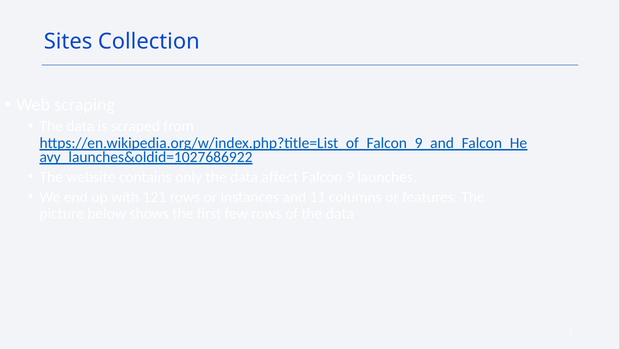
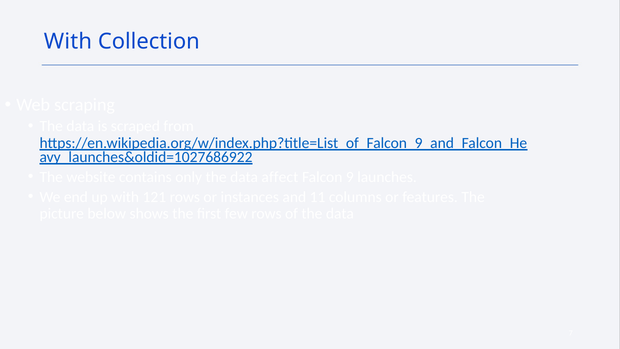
Sites at (68, 41): Sites -> With
